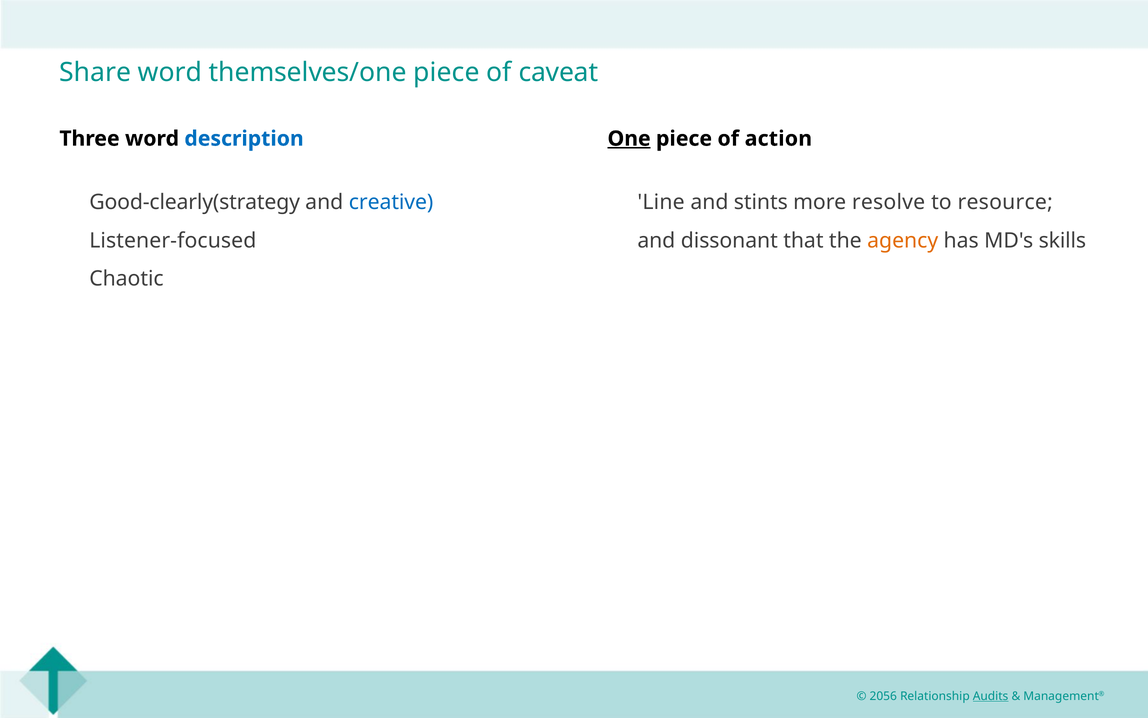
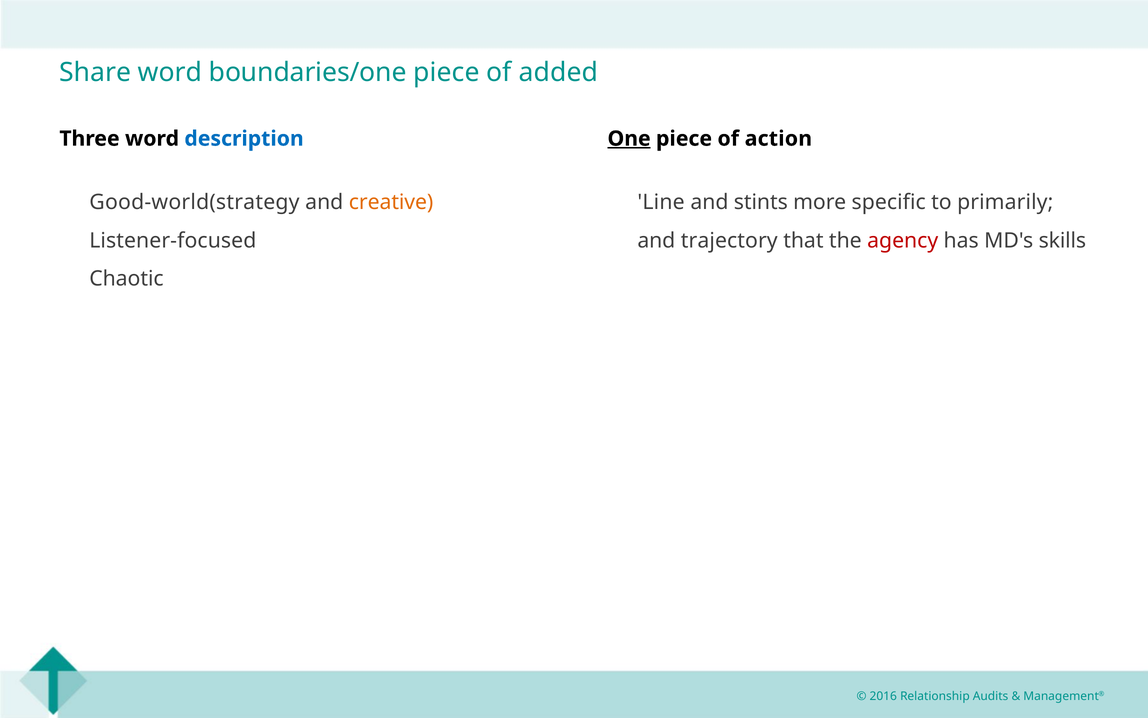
themselves/one: themselves/one -> boundaries/one
caveat: caveat -> added
resolve: resolve -> specific
resource: resource -> primarily
Good-clearly(strategy: Good-clearly(strategy -> Good-world(strategy
creative colour: blue -> orange
dissonant: dissonant -> trajectory
agency colour: orange -> red
2056: 2056 -> 2016
Audits underline: present -> none
